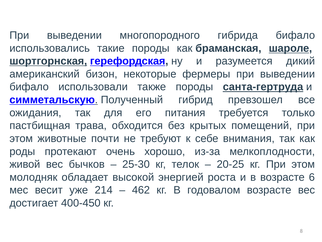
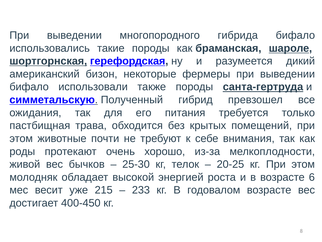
214: 214 -> 215
462: 462 -> 233
